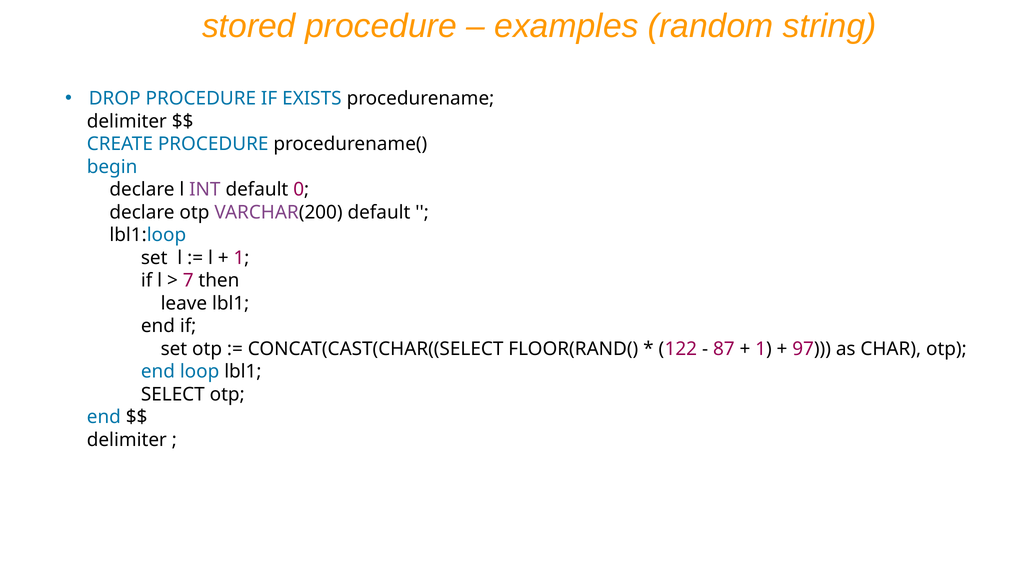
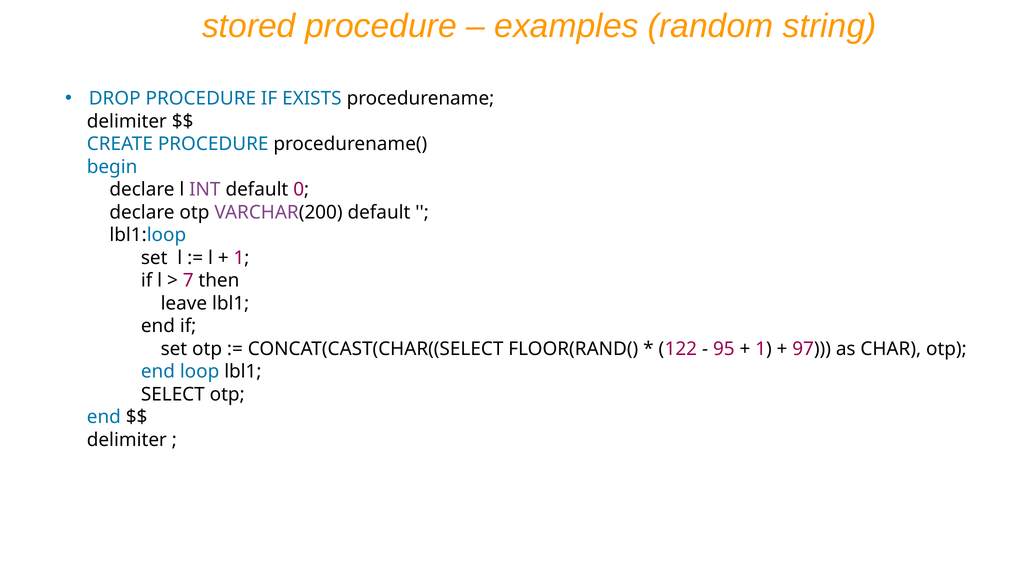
87: 87 -> 95
